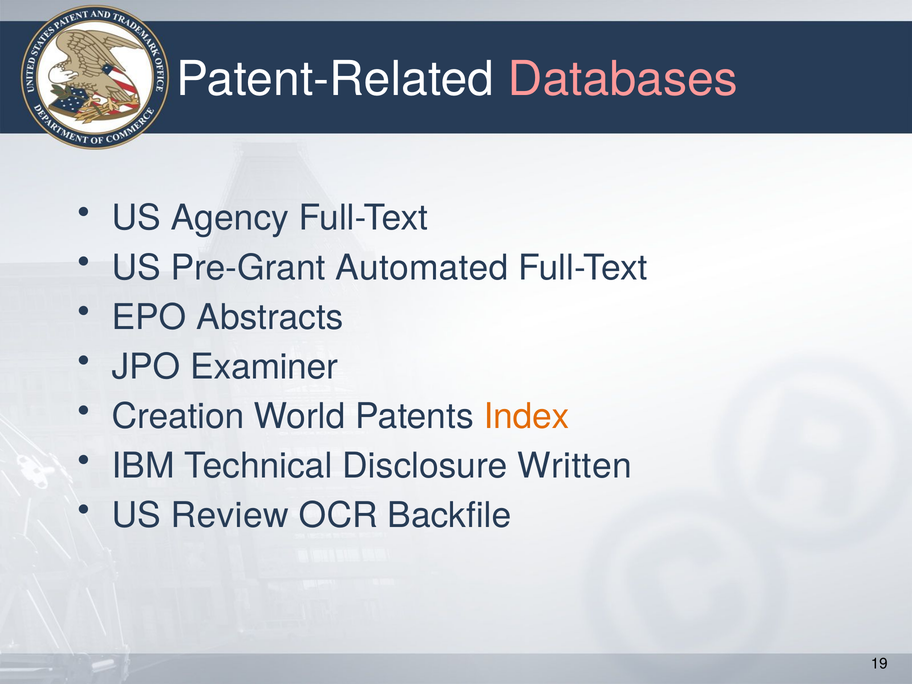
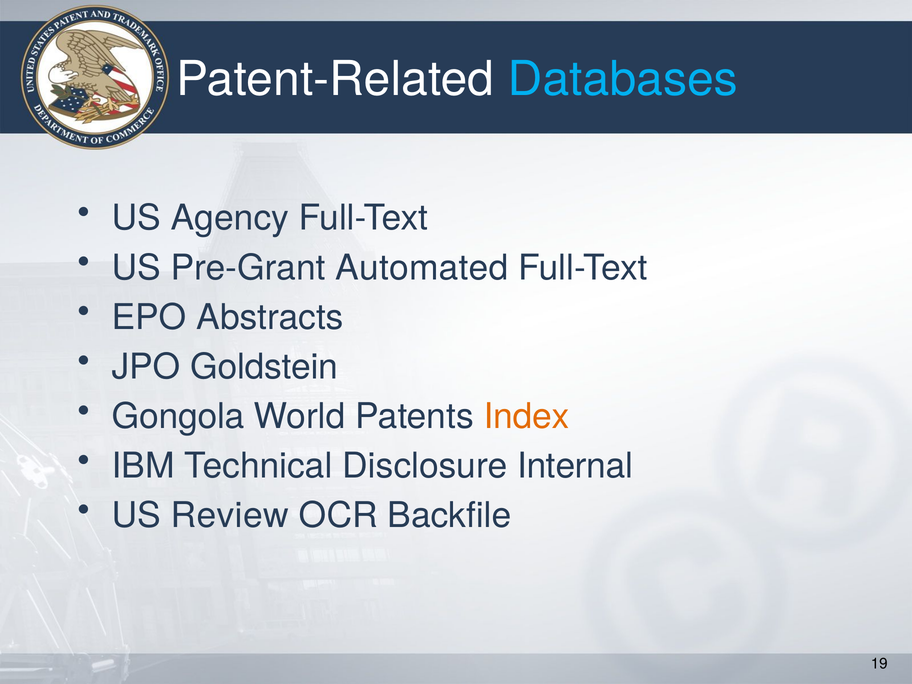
Databases colour: pink -> light blue
Examiner: Examiner -> Goldstein
Creation: Creation -> Gongola
Written: Written -> Internal
